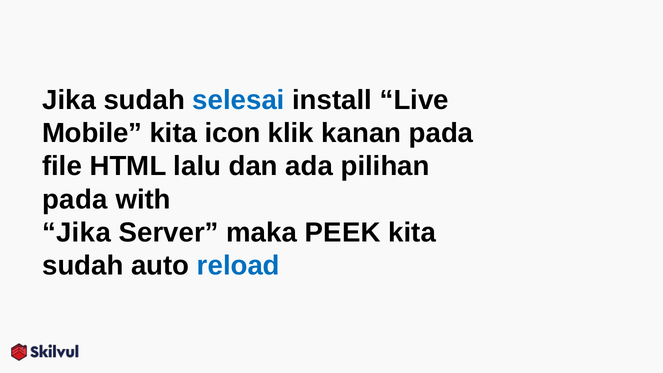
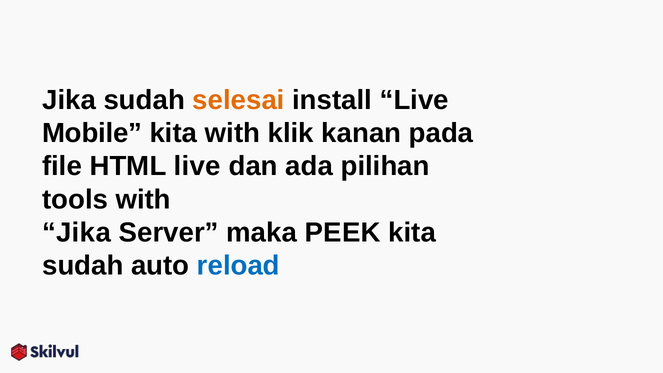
selesai colour: blue -> orange
kita icon: icon -> with
HTML lalu: lalu -> live
pada at (75, 199): pada -> tools
